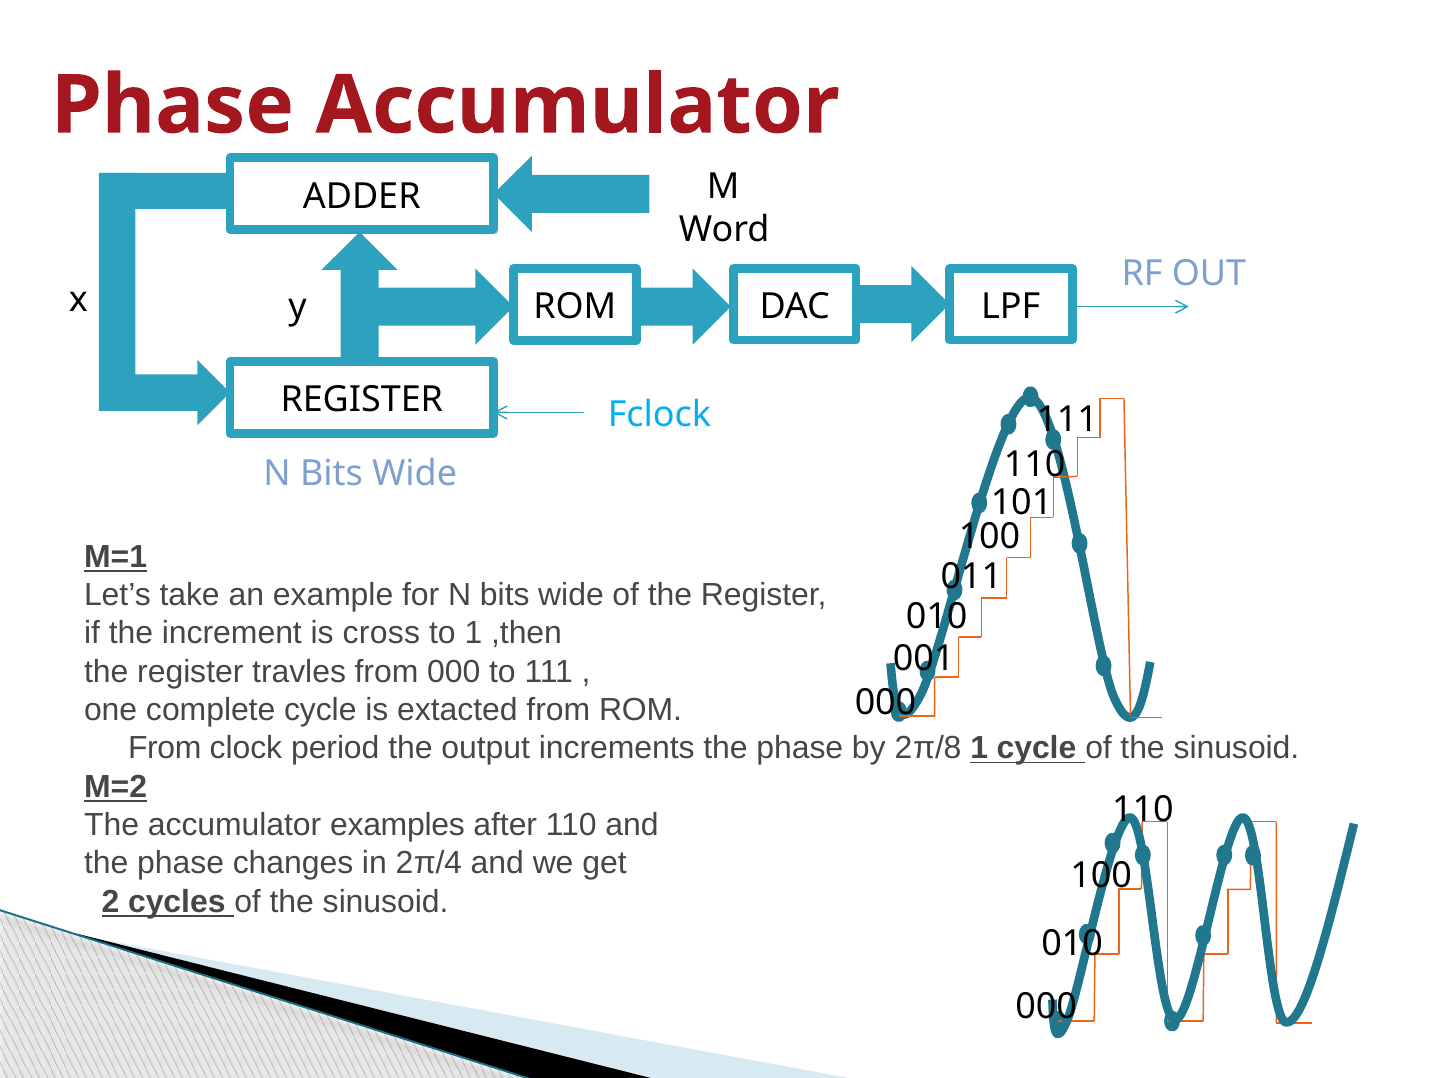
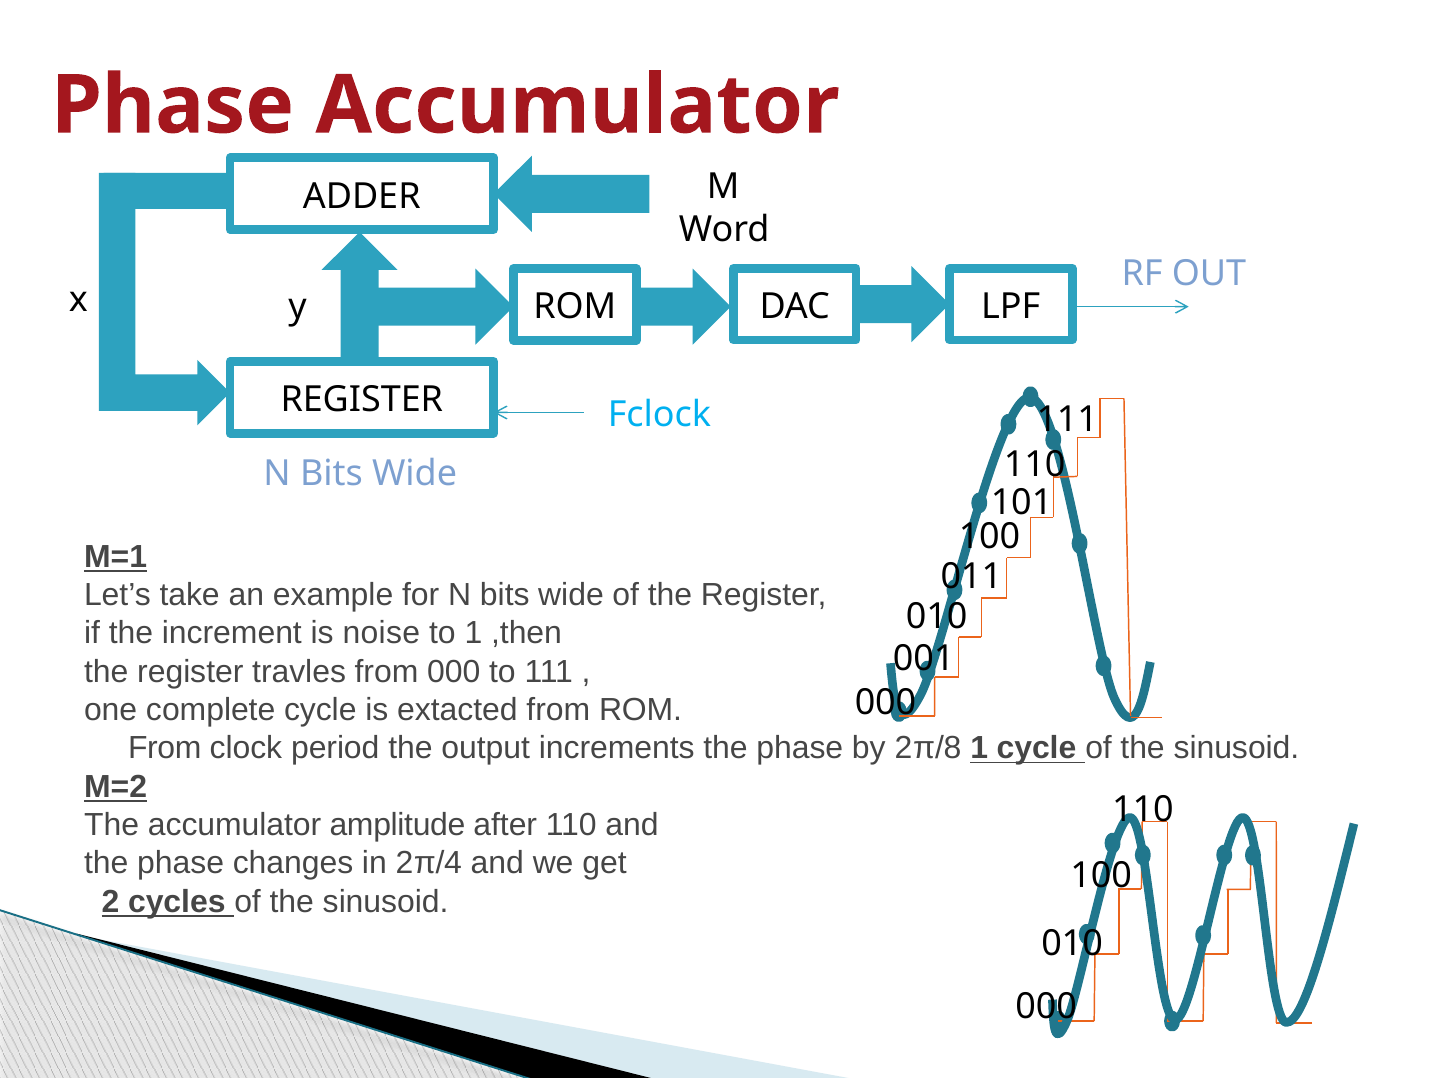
cross: cross -> noise
examples: examples -> amplitude
